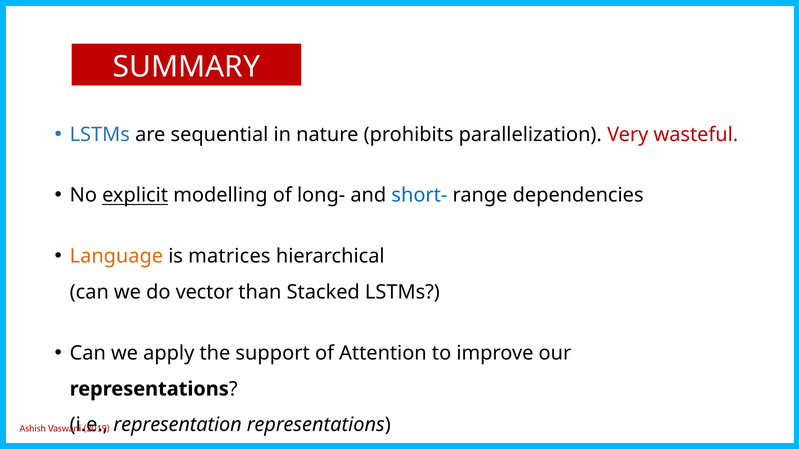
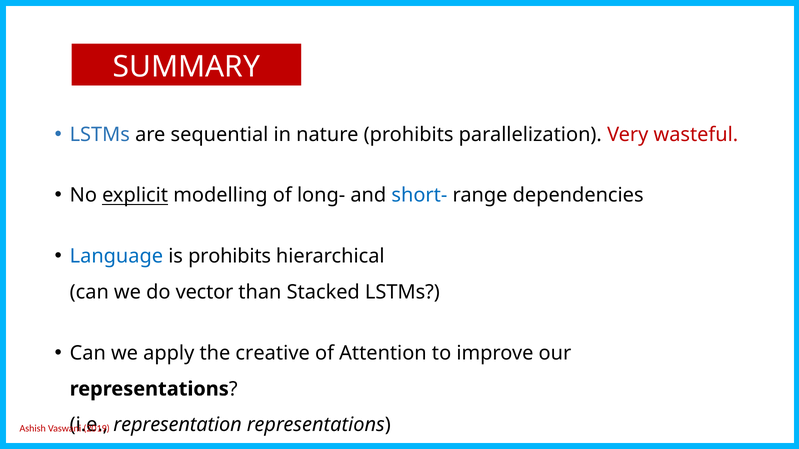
Language colour: orange -> blue
is matrices: matrices -> prohibits
support: support -> creative
